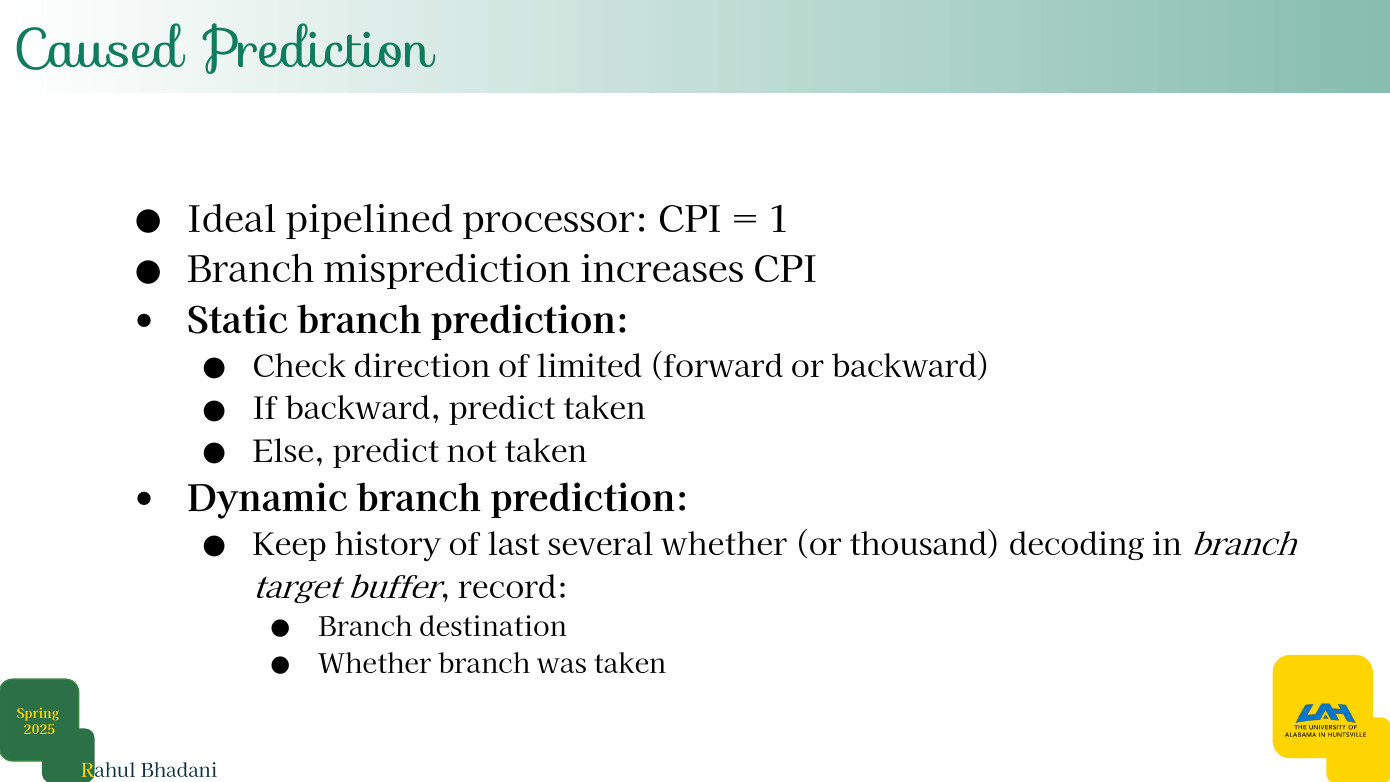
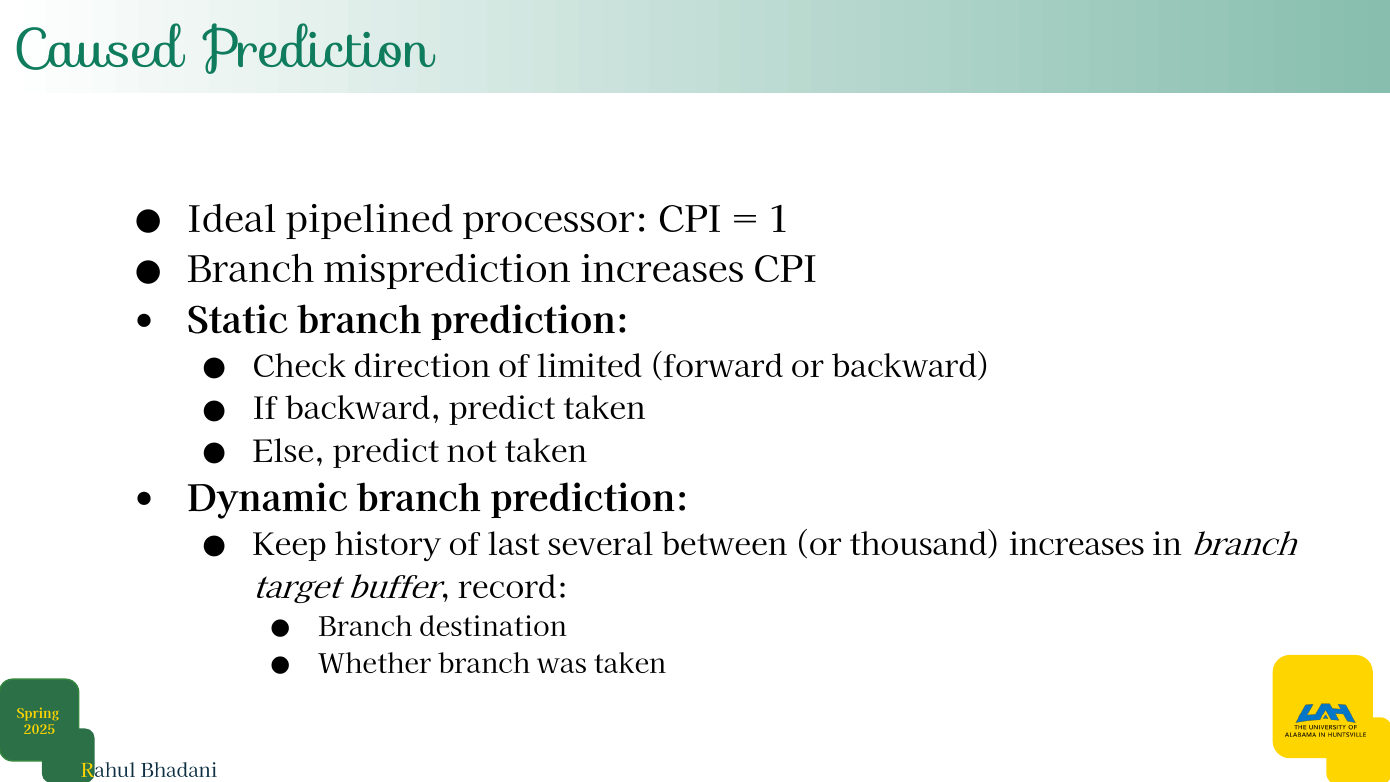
several whether: whether -> between
thousand decoding: decoding -> increases
